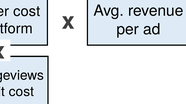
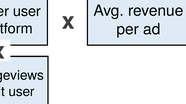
cost at (27, 11): cost -> user
cost at (21, 92): cost -> user
